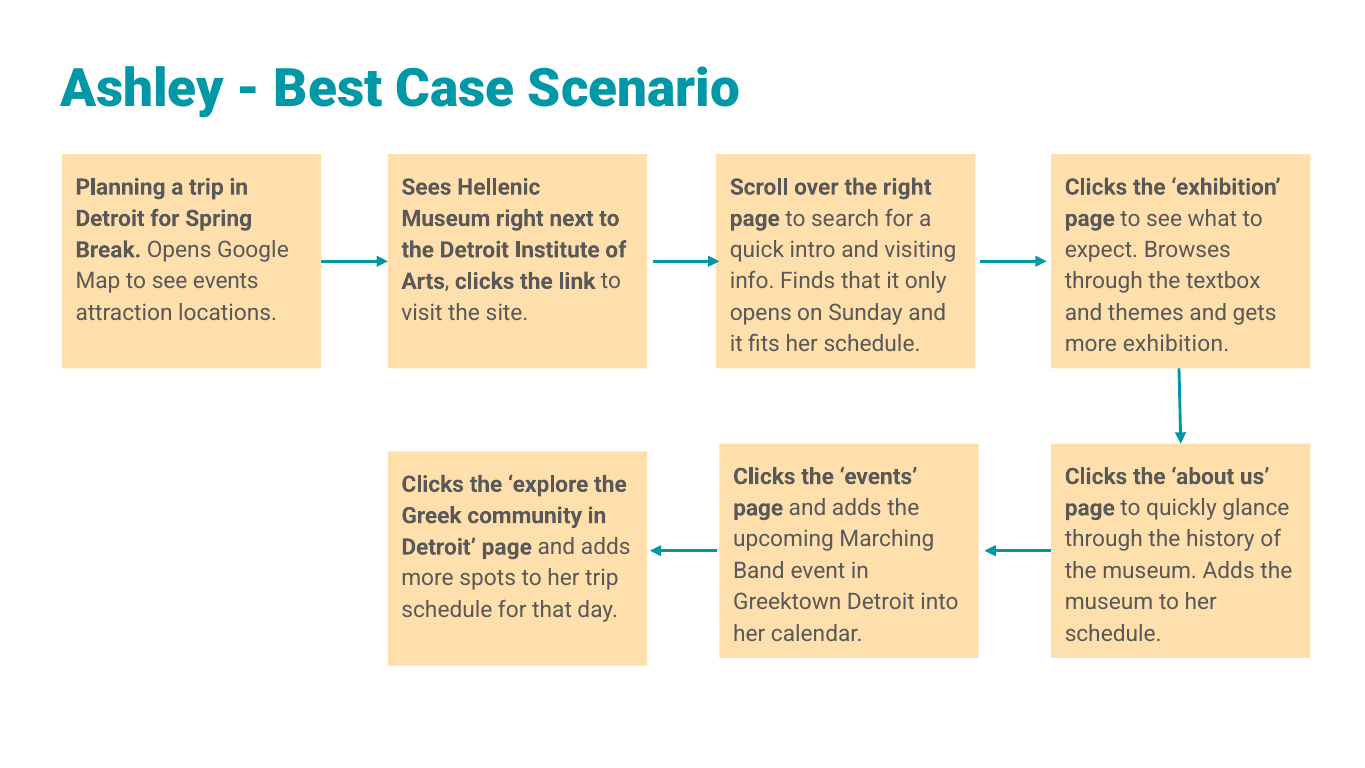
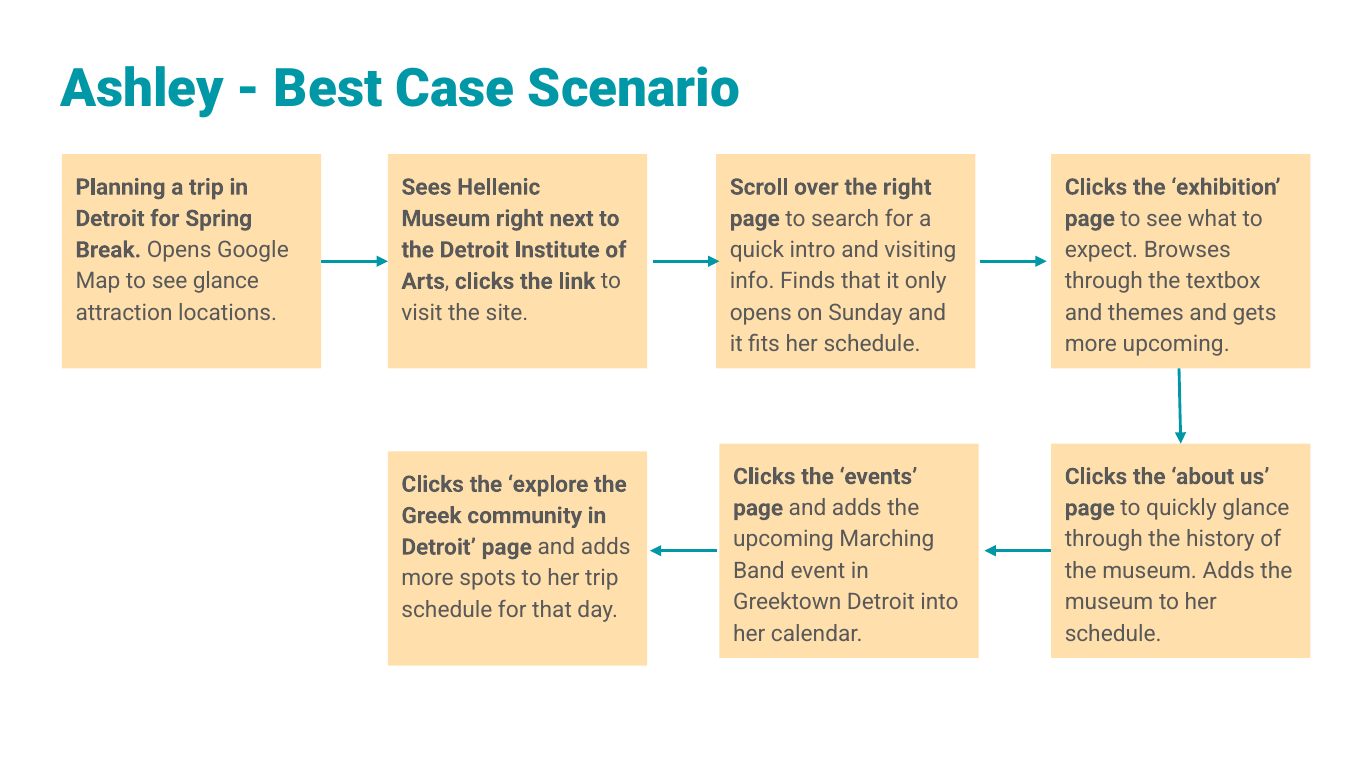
see events: events -> glance
more exhibition: exhibition -> upcoming
